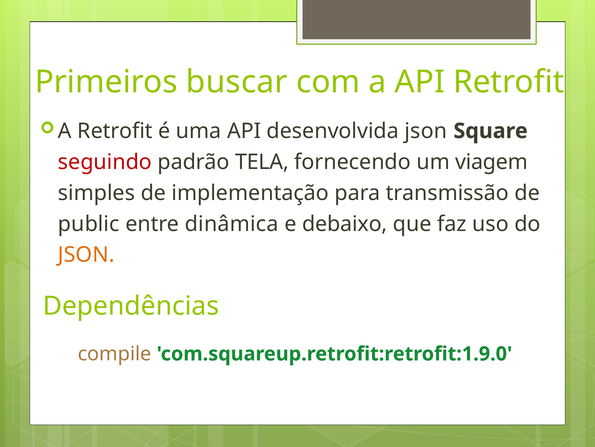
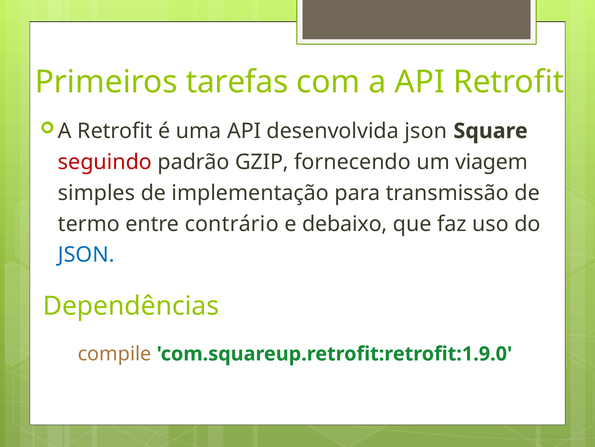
buscar: buscar -> tarefas
TELA: TELA -> GZIP
public: public -> termo
dinâmica: dinâmica -> contrário
JSON at (86, 254) colour: orange -> blue
